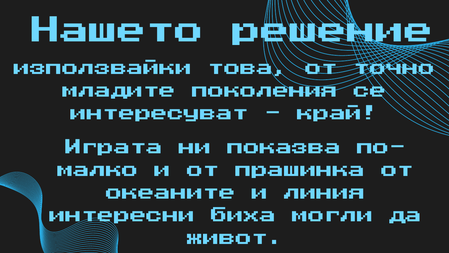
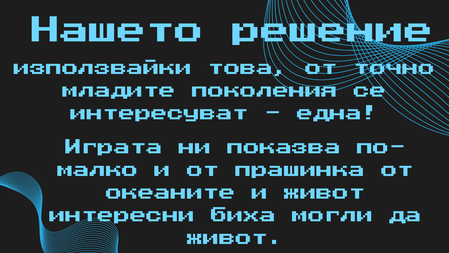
край: край -> една
и линия: линия -> живот
